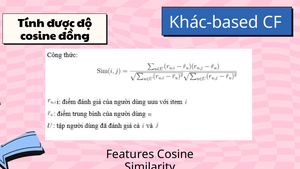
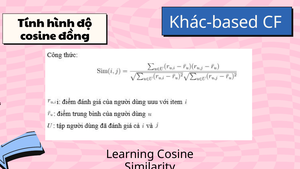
được: được -> hình
Features: Features -> Learning
